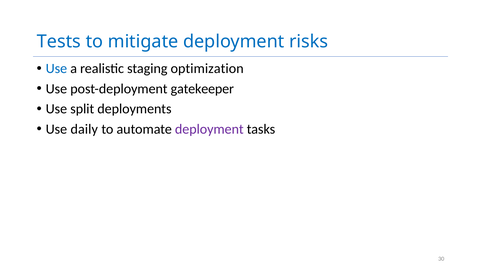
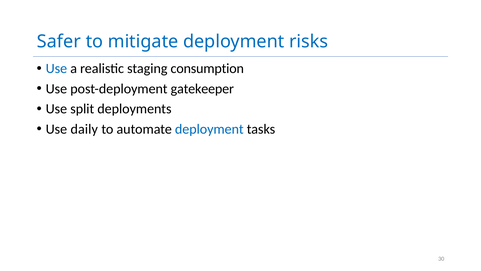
Tests: Tests -> Safer
optimization: optimization -> consumption
deployment at (209, 129) colour: purple -> blue
